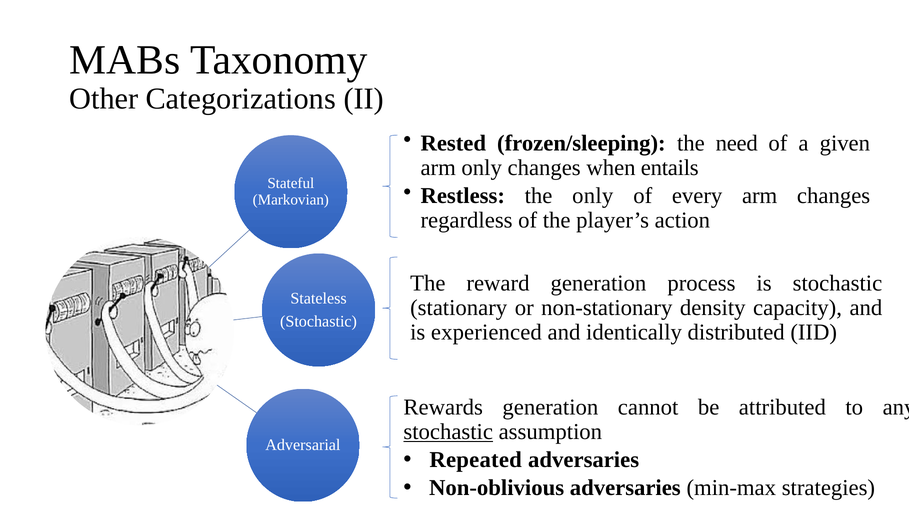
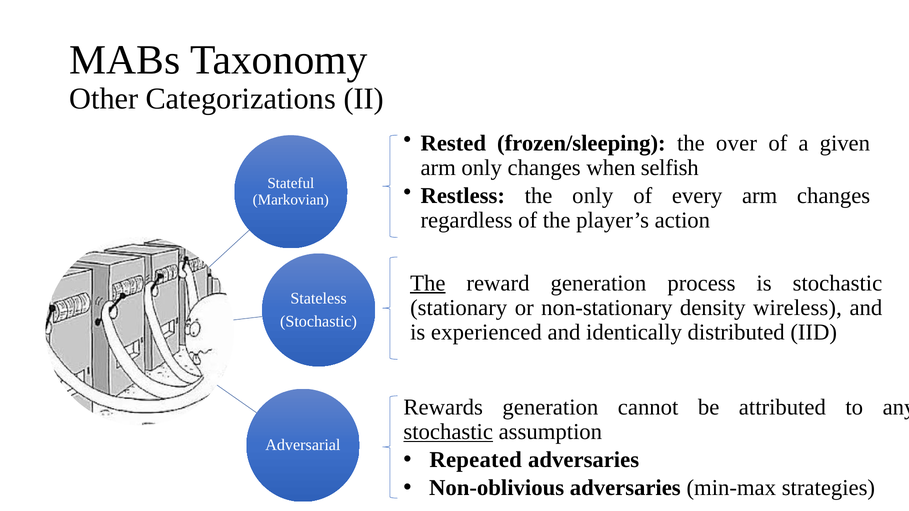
need: need -> over
entails: entails -> selfish
The at (428, 283) underline: none -> present
capacity: capacity -> wireless
